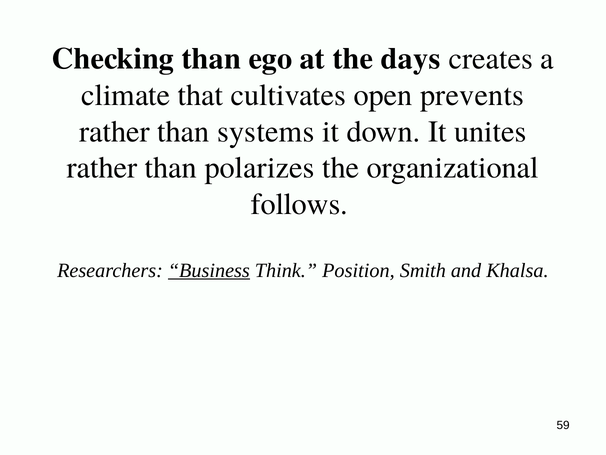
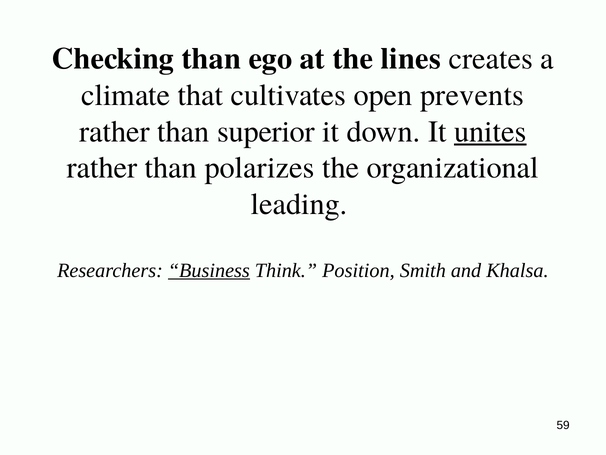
days: days -> lines
systems: systems -> superior
unites underline: none -> present
follows: follows -> leading
